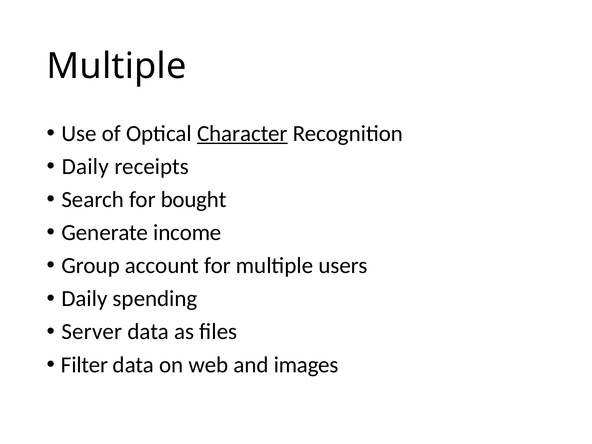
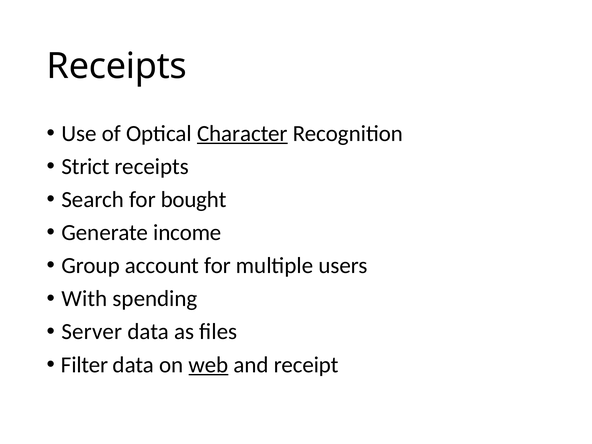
Multiple at (117, 66): Multiple -> Receipts
Daily at (85, 166): Daily -> Strict
Daily at (84, 299): Daily -> With
web underline: none -> present
images: images -> receipt
